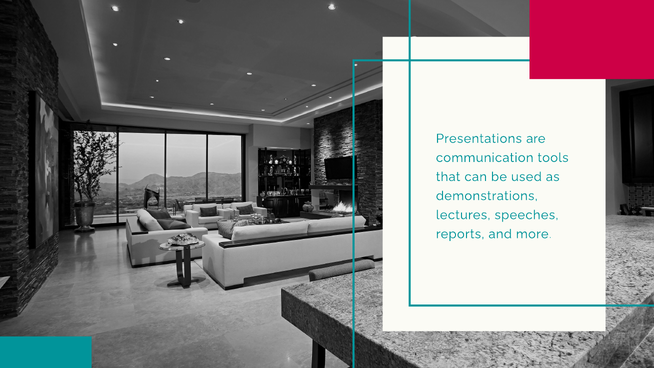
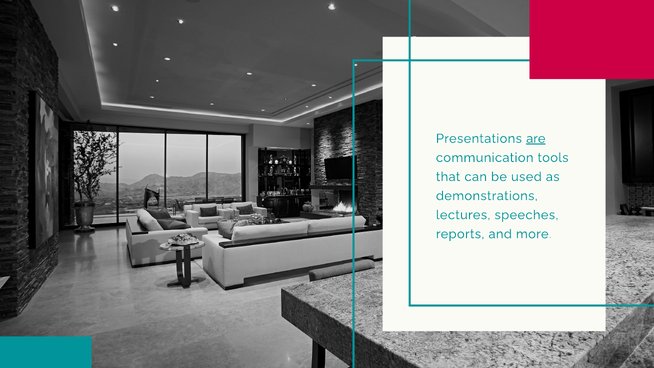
are underline: none -> present
